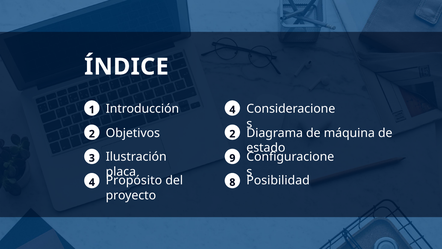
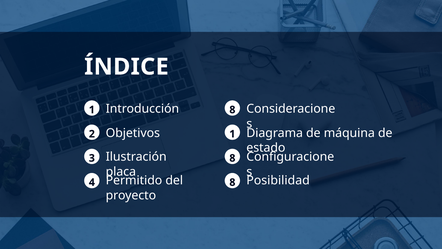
1 4: 4 -> 8
2 2: 2 -> 1
3 9: 9 -> 8
Propósito: Propósito -> Permitido
